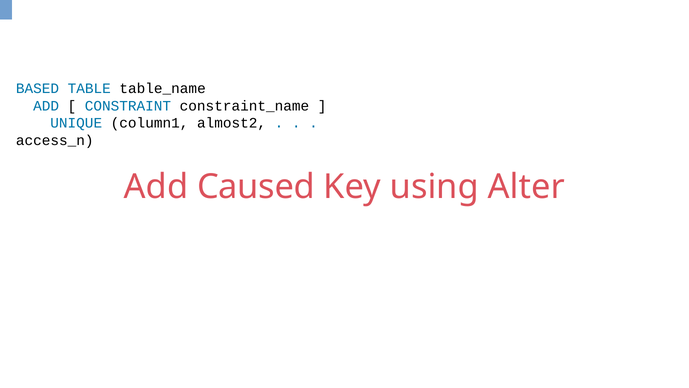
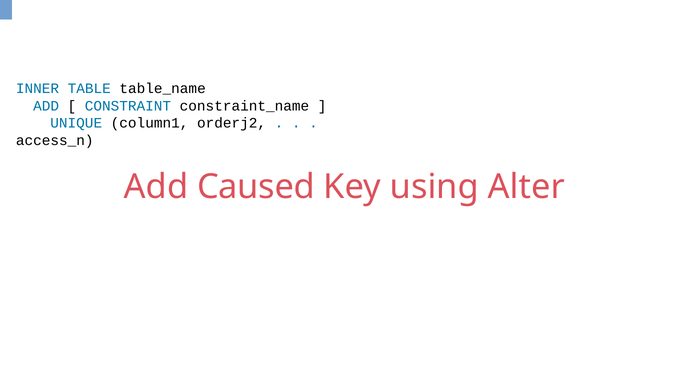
BASED: BASED -> INNER
almost2: almost2 -> orderj2
